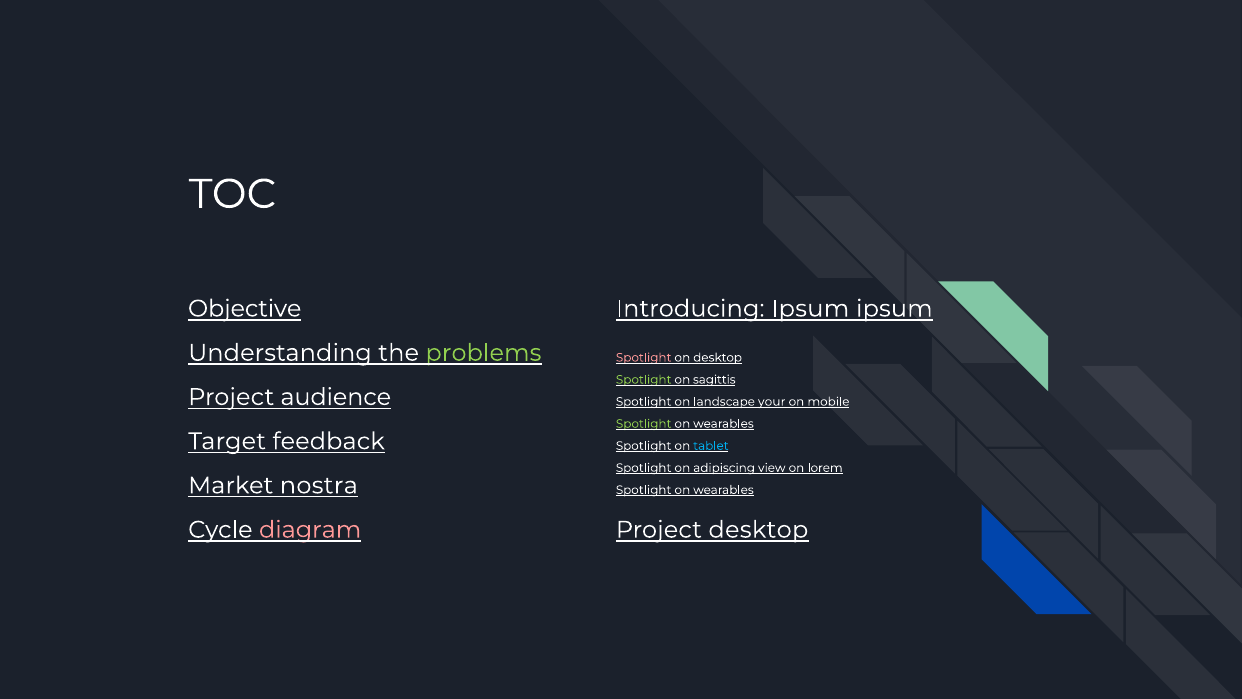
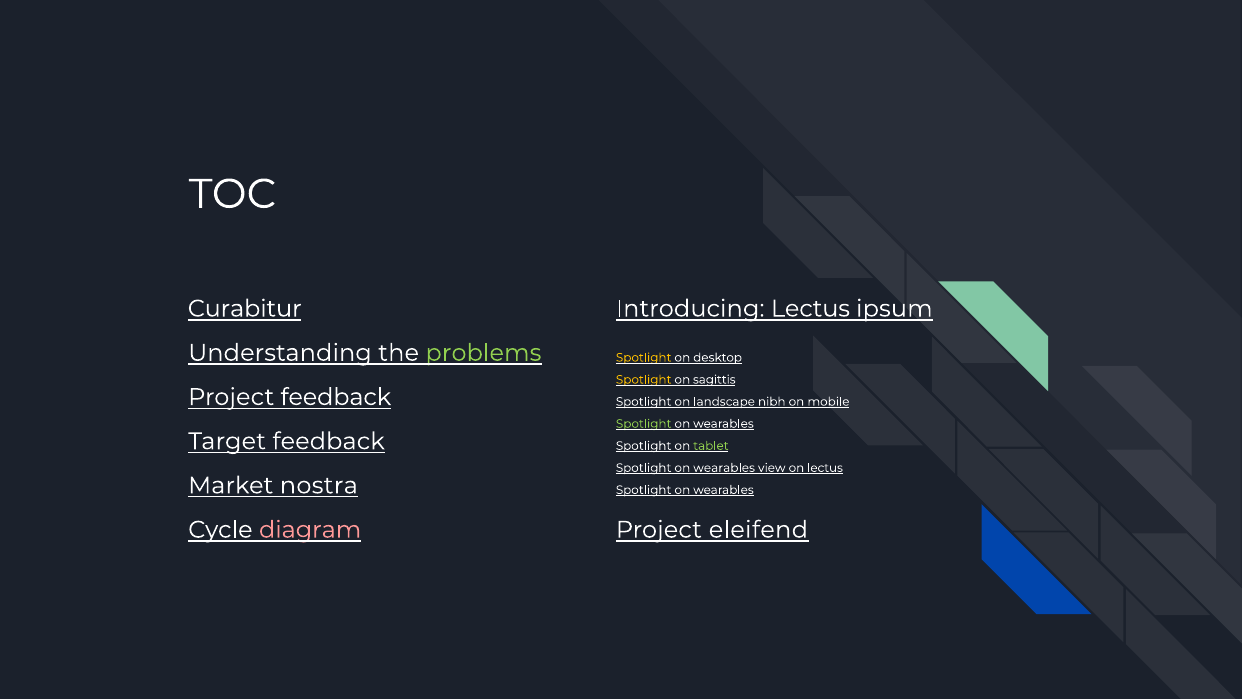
Objective: Objective -> Curabitur
Introducing Ipsum: Ipsum -> Lectus
Spotlight at (644, 357) colour: pink -> yellow
Spotlight at (644, 379) colour: light green -> yellow
Project audience: audience -> feedback
your: your -> nibh
tablet colour: light blue -> light green
adipiscing at (724, 468): adipiscing -> wearables
on lorem: lorem -> lectus
Project desktop: desktop -> eleifend
